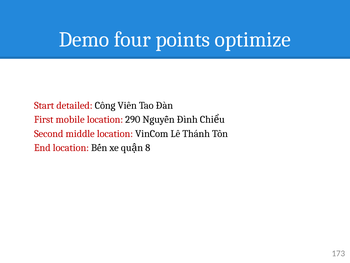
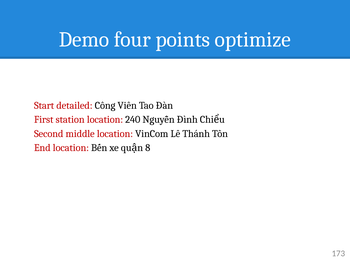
mobile: mobile -> station
290: 290 -> 240
